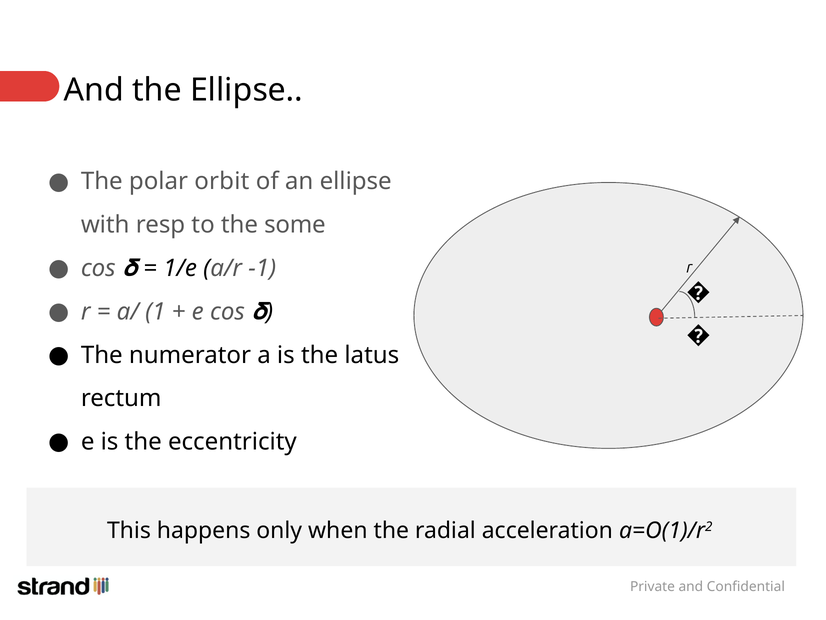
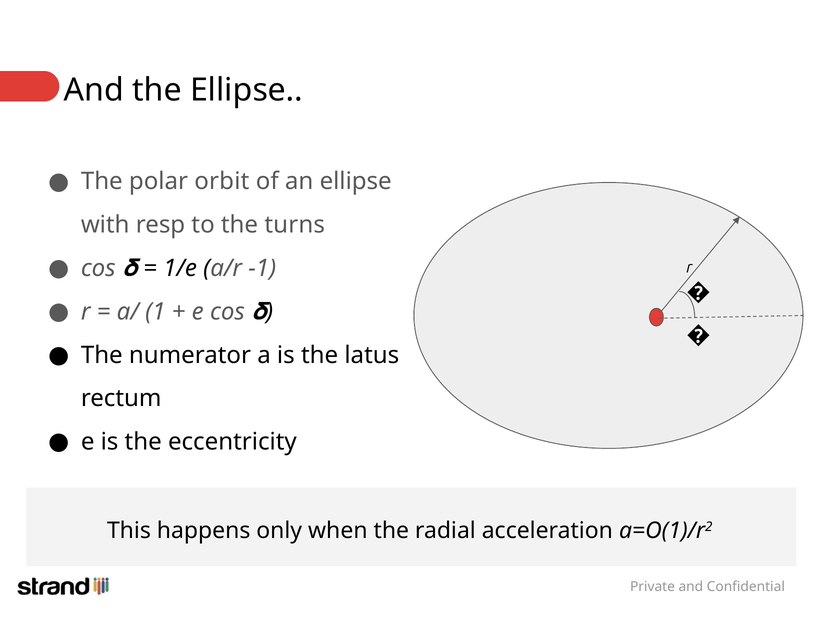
some: some -> turns
